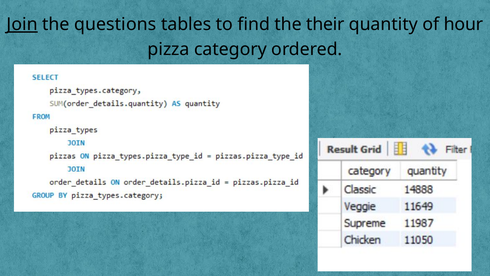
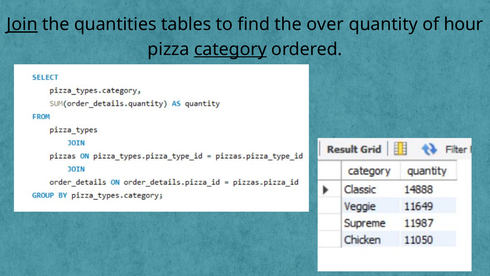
questions: questions -> quantities
their: their -> over
category underline: none -> present
